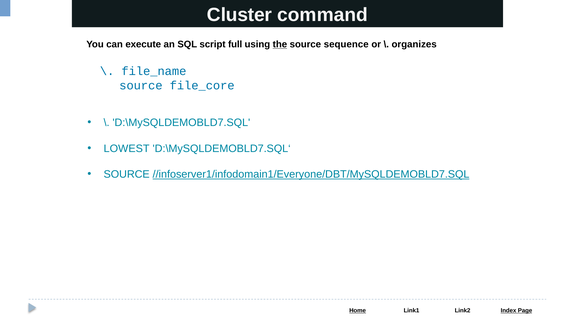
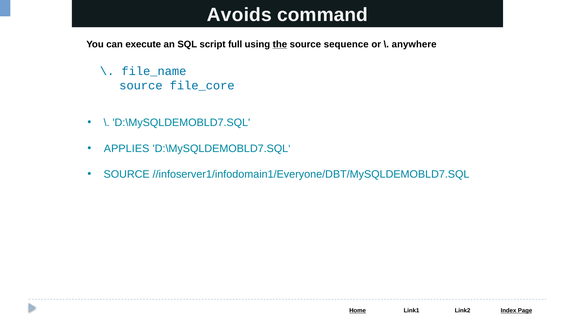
Cluster: Cluster -> Avoids
organizes: organizes -> anywhere
LOWEST: LOWEST -> APPLIES
//infoserver1/infodomain1/Everyone/DBT/MySQLDEMOBLD7.SQL underline: present -> none
